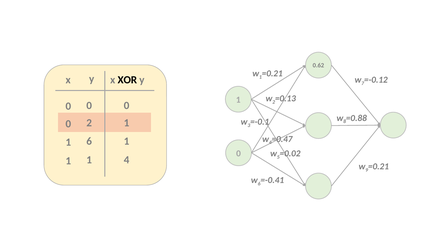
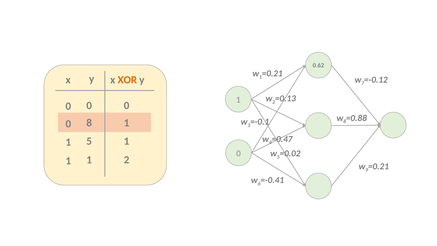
XOR colour: black -> orange
0 2: 2 -> 8
1 6: 6 -> 5
1 4: 4 -> 2
